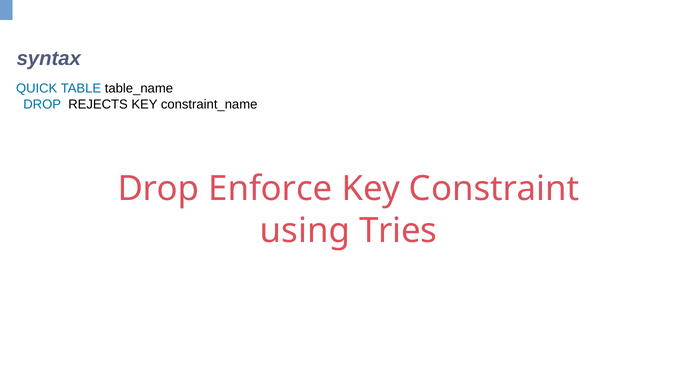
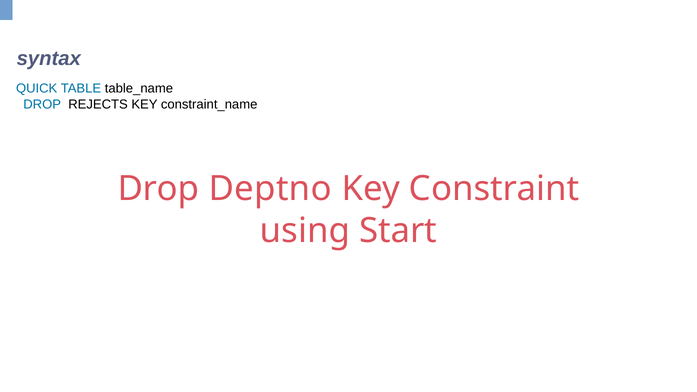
Enforce: Enforce -> Deptno
Tries: Tries -> Start
